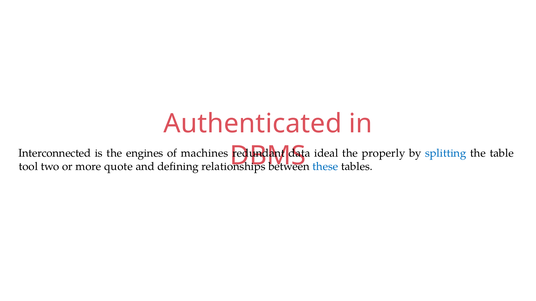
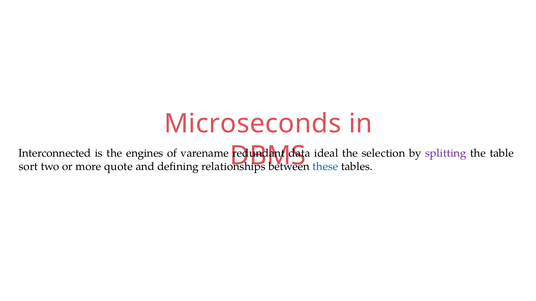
Authenticated: Authenticated -> Microseconds
machines: machines -> varename
properly: properly -> selection
splitting colour: blue -> purple
tool: tool -> sort
